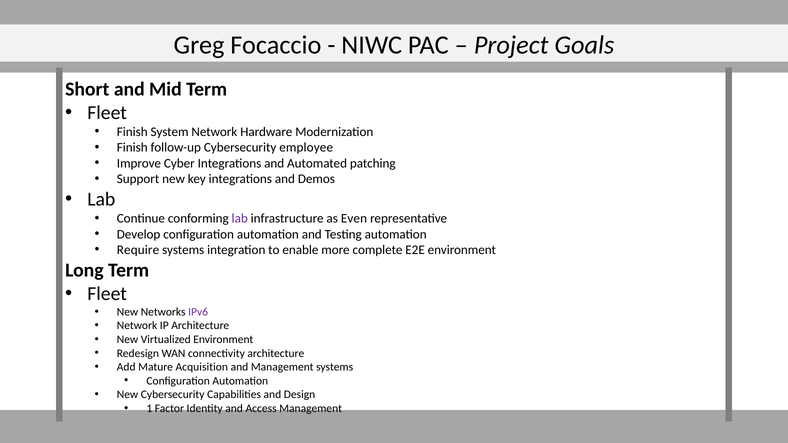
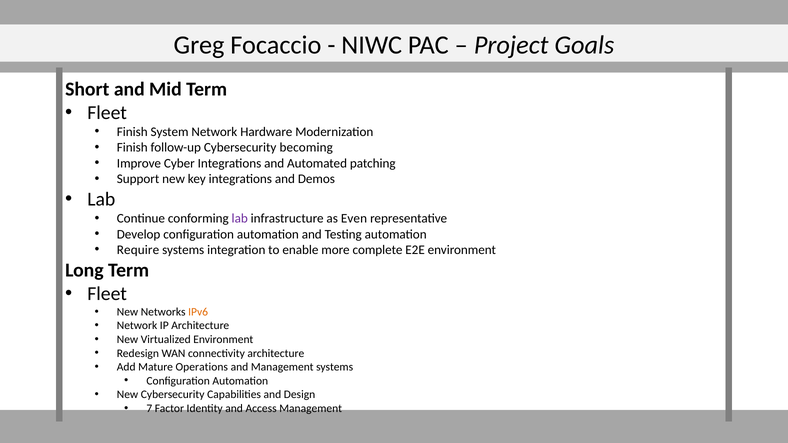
employee: employee -> becoming
IPv6 colour: purple -> orange
Acquisition: Acquisition -> Operations
1: 1 -> 7
